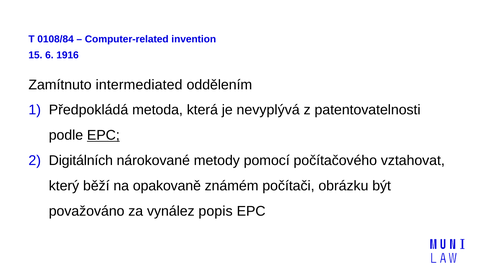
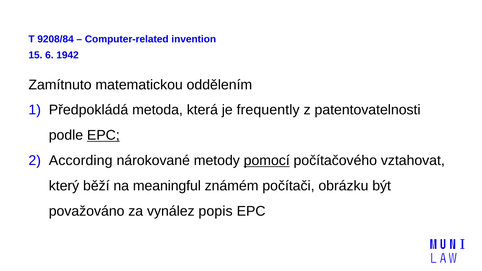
0108/84: 0108/84 -> 9208/84
1916: 1916 -> 1942
intermediated: intermediated -> matematickou
nevyplývá: nevyplývá -> frequently
Digitálních: Digitálních -> According
pomocí underline: none -> present
opakovaně: opakovaně -> meaningful
